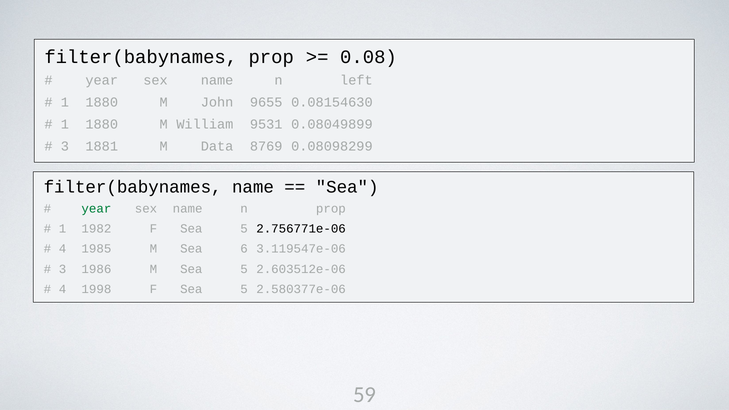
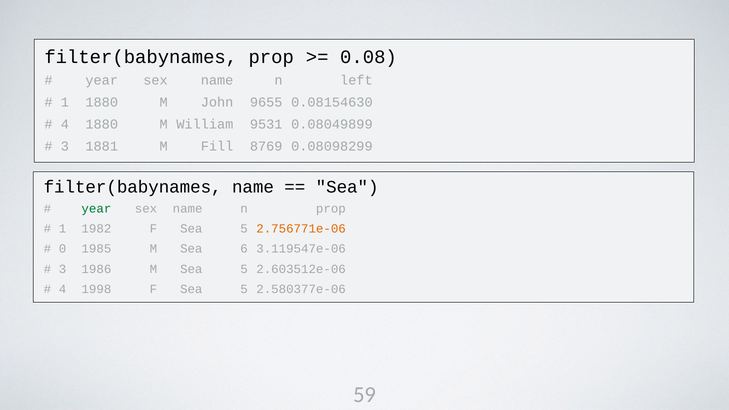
1 at (65, 124): 1 -> 4
Data: Data -> Fill
2.756771e-06 colour: black -> orange
4 at (62, 249): 4 -> 0
